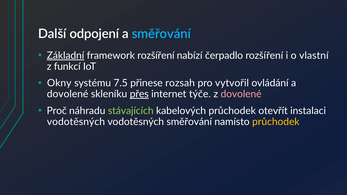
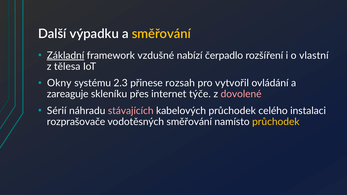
odpojení: odpojení -> výpadku
směřování at (161, 34) colour: light blue -> yellow
framework rozšíření: rozšíření -> vzdušné
funkcí: funkcí -> tělesa
7.5: 7.5 -> 2.3
dovolené at (68, 94): dovolené -> zareaguje
přes underline: present -> none
Proč: Proč -> Sérií
stávajících colour: light green -> pink
otevřít: otevřít -> celého
vodotěsných at (76, 122): vodotěsných -> rozprašovače
